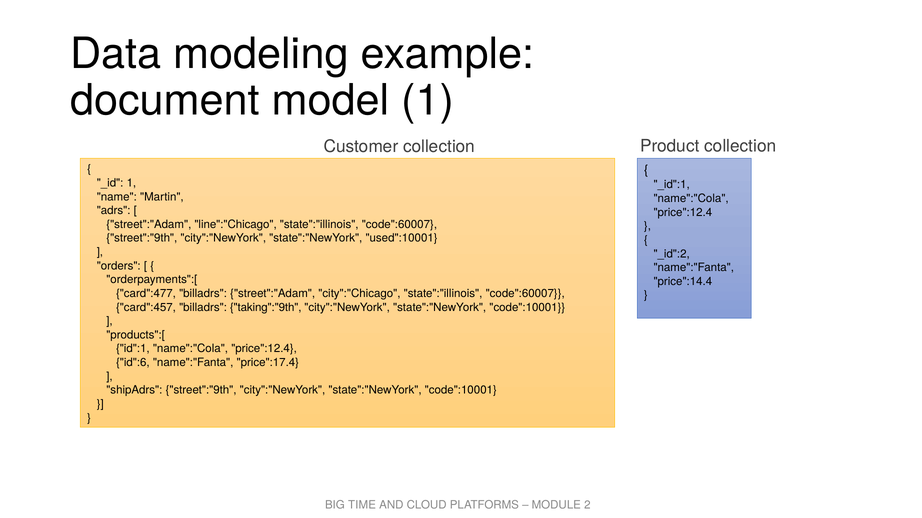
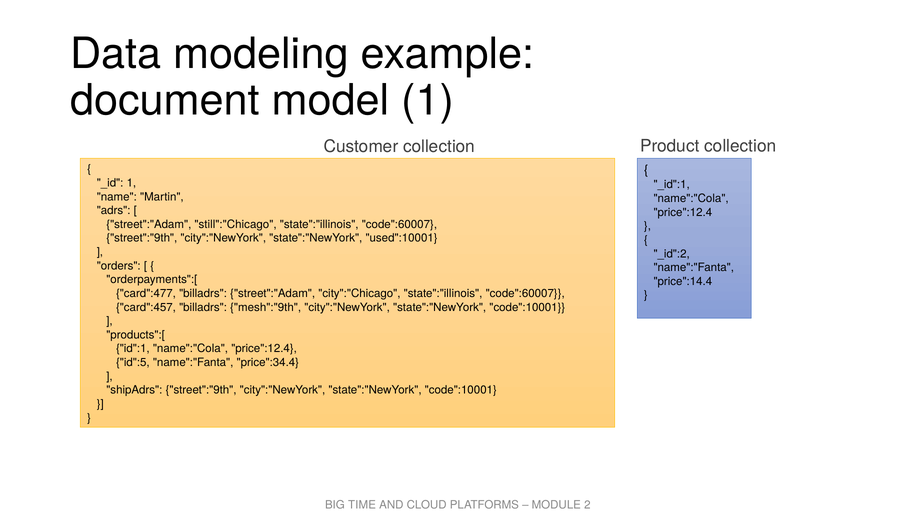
line":"Chicago: line":"Chicago -> still":"Chicago
taking":"9th: taking":"9th -> mesh":"9th
id":6: id":6 -> id":5
price":17.4: price":17.4 -> price":34.4
